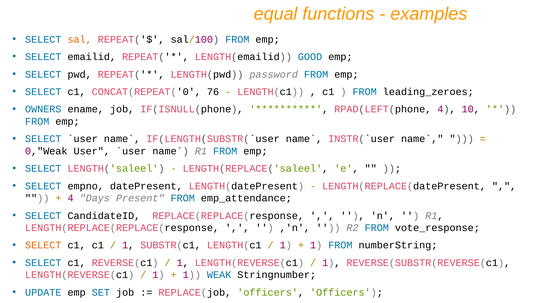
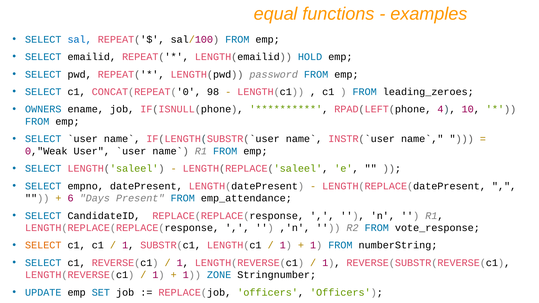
sal colour: orange -> blue
GOOD: GOOD -> HOLD
76: 76 -> 98
4 at (71, 198): 4 -> 6
WEAK: WEAK -> ZONE
